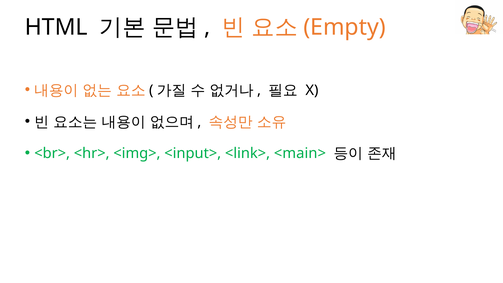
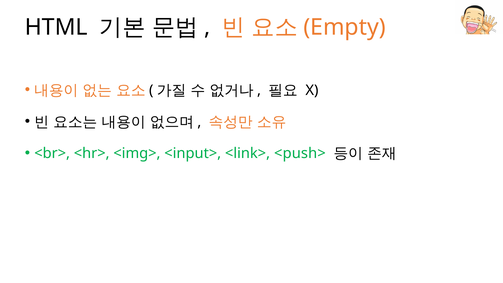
<main>: <main> -> <push>
